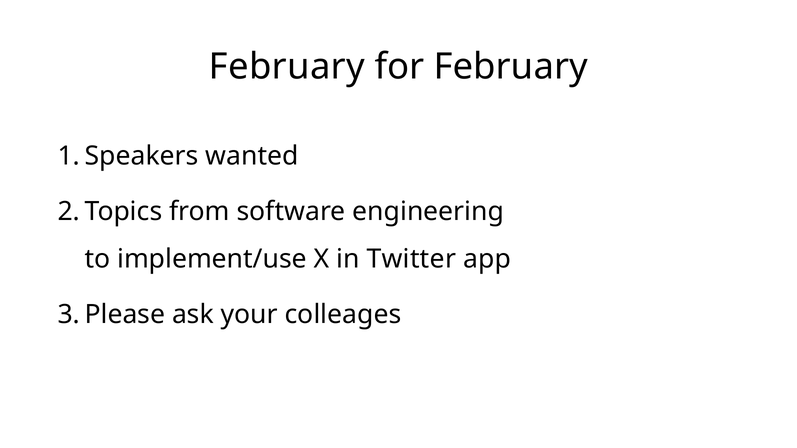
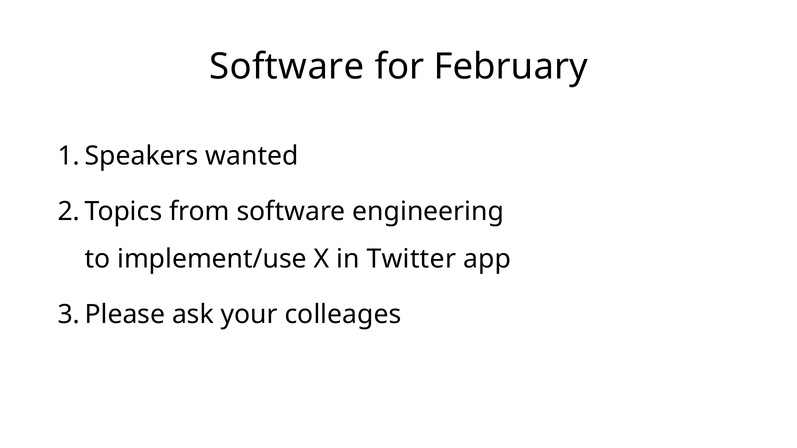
February at (287, 67): February -> Software
